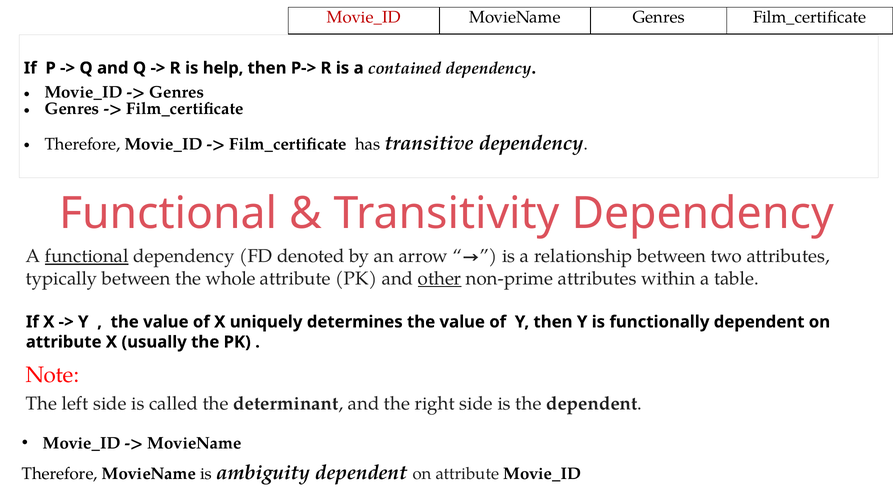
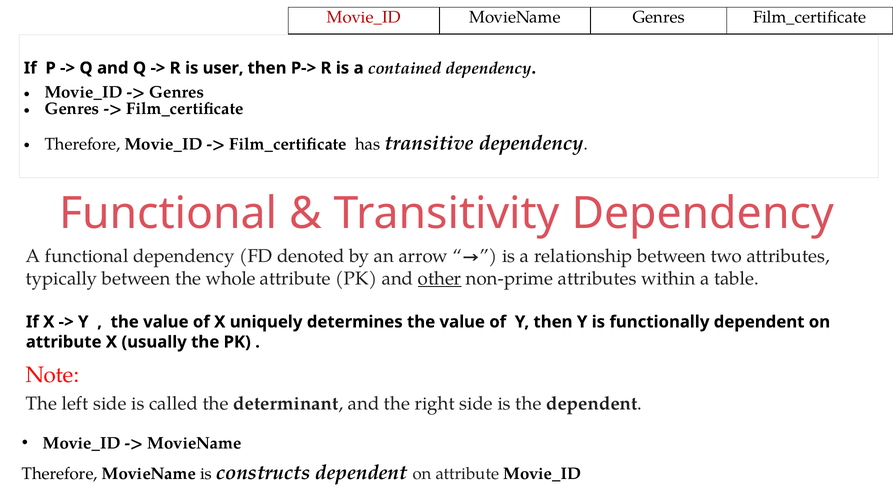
help: help -> user
functional at (87, 256) underline: present -> none
ambiguity: ambiguity -> constructs
